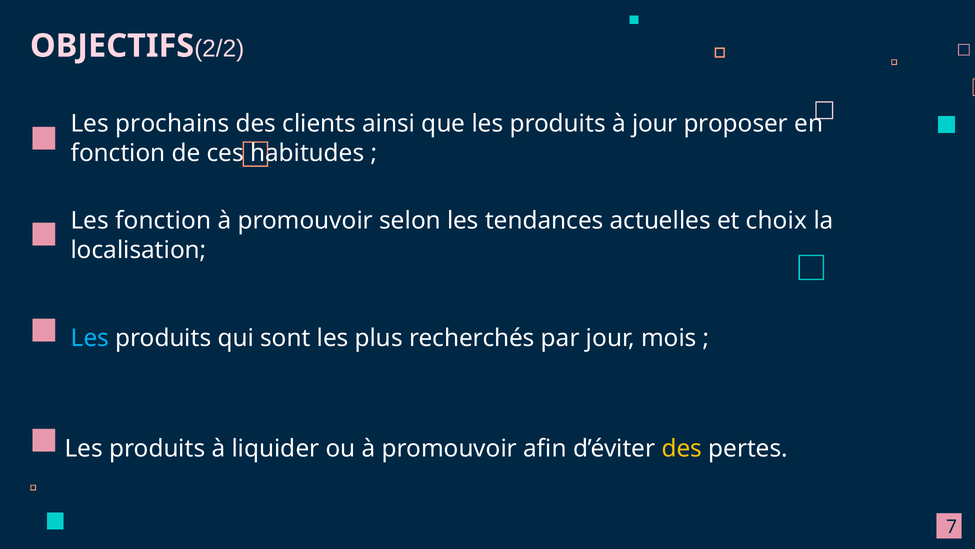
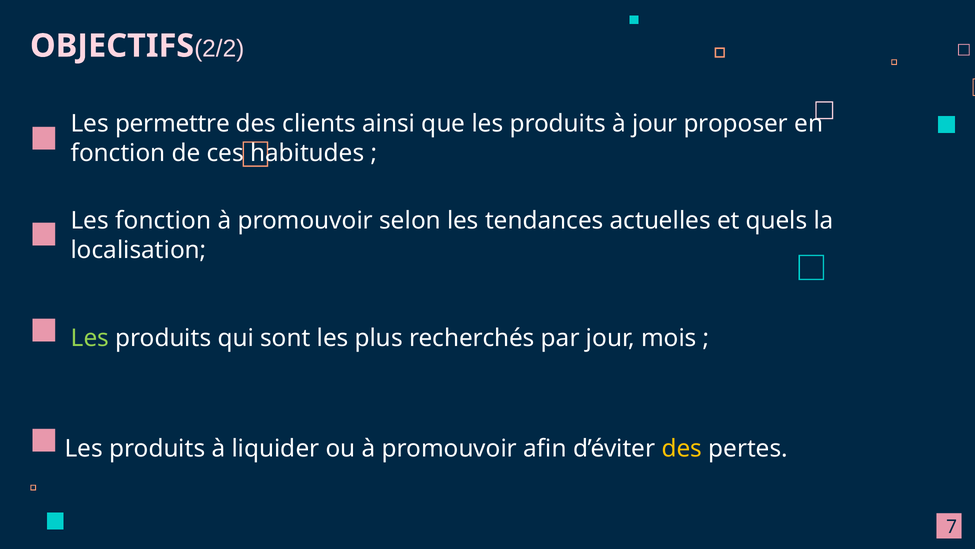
prochains: prochains -> permettre
choix: choix -> quels
Les at (90, 338) colour: light blue -> light green
